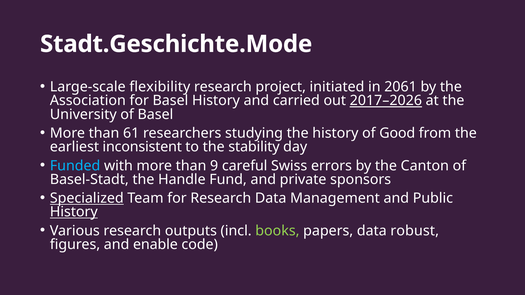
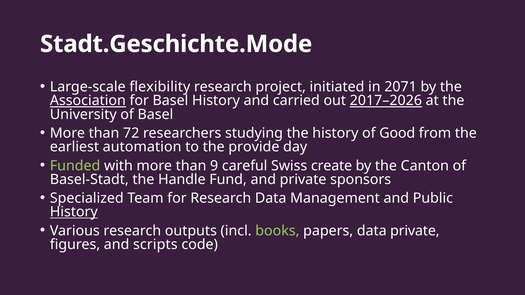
2061: 2061 -> 2071
Association underline: none -> present
61: 61 -> 72
inconsistent: inconsistent -> automation
stability: stability -> provide
Funded colour: light blue -> light green
errors: errors -> create
Specialized underline: present -> none
data robust: robust -> private
enable: enable -> scripts
